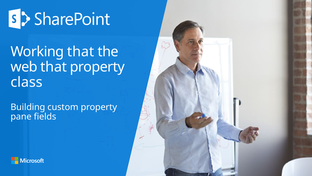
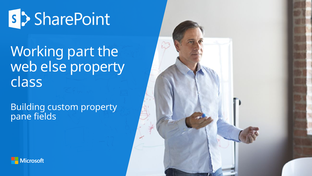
Working that: that -> part
web that: that -> else
